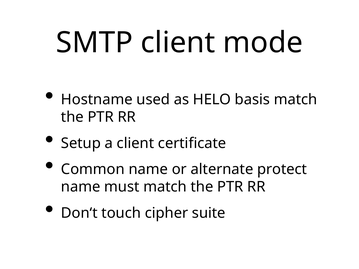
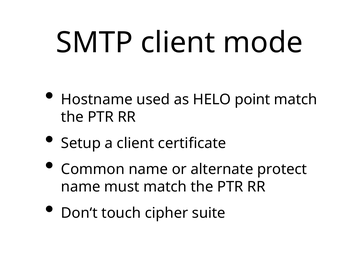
basis: basis -> point
